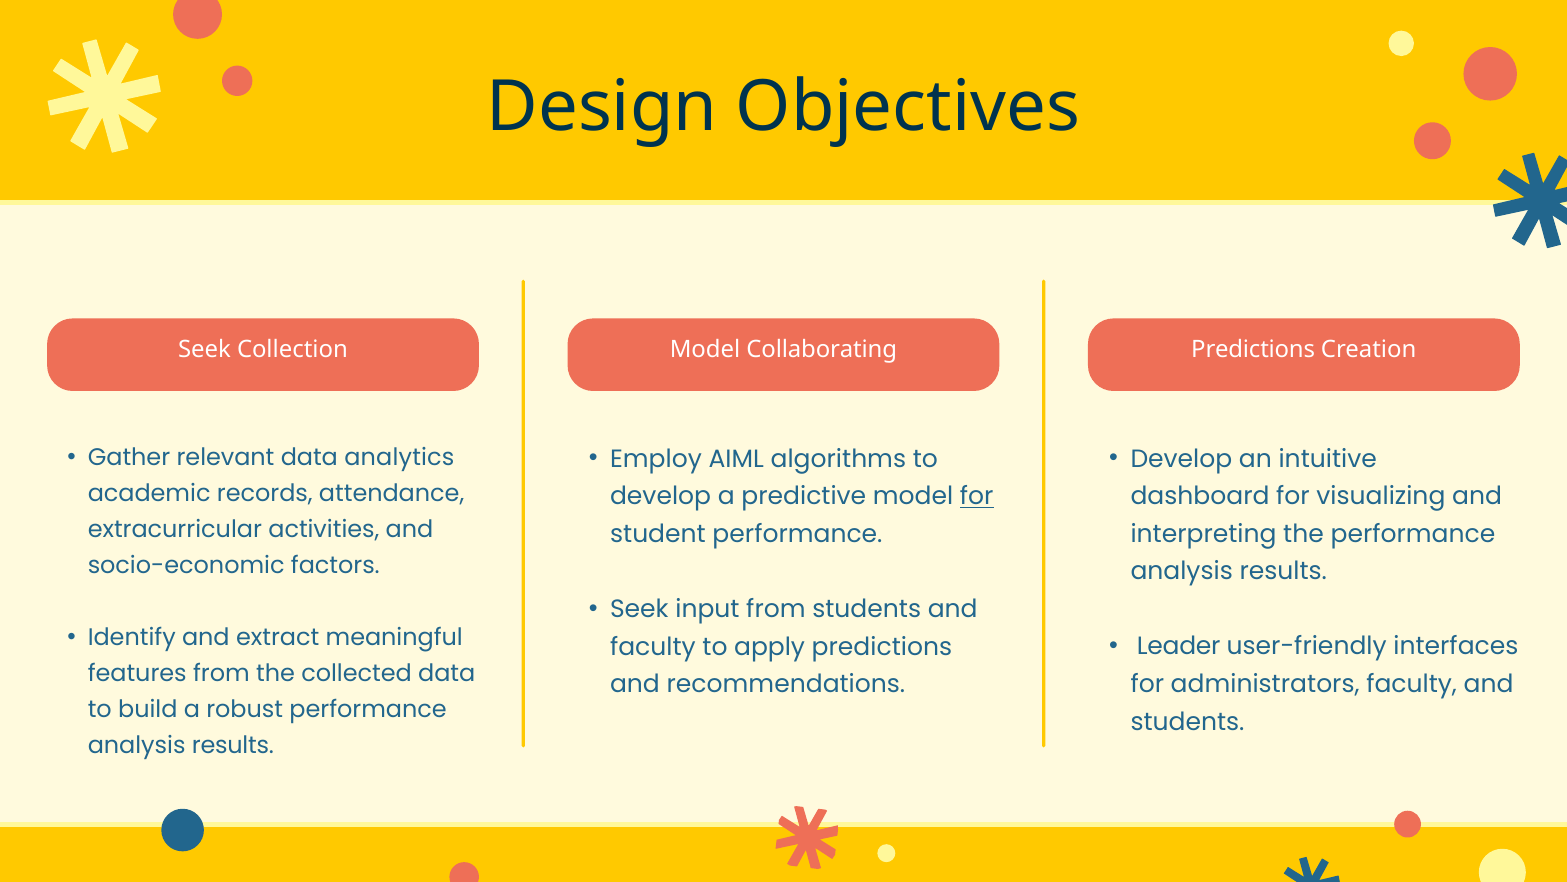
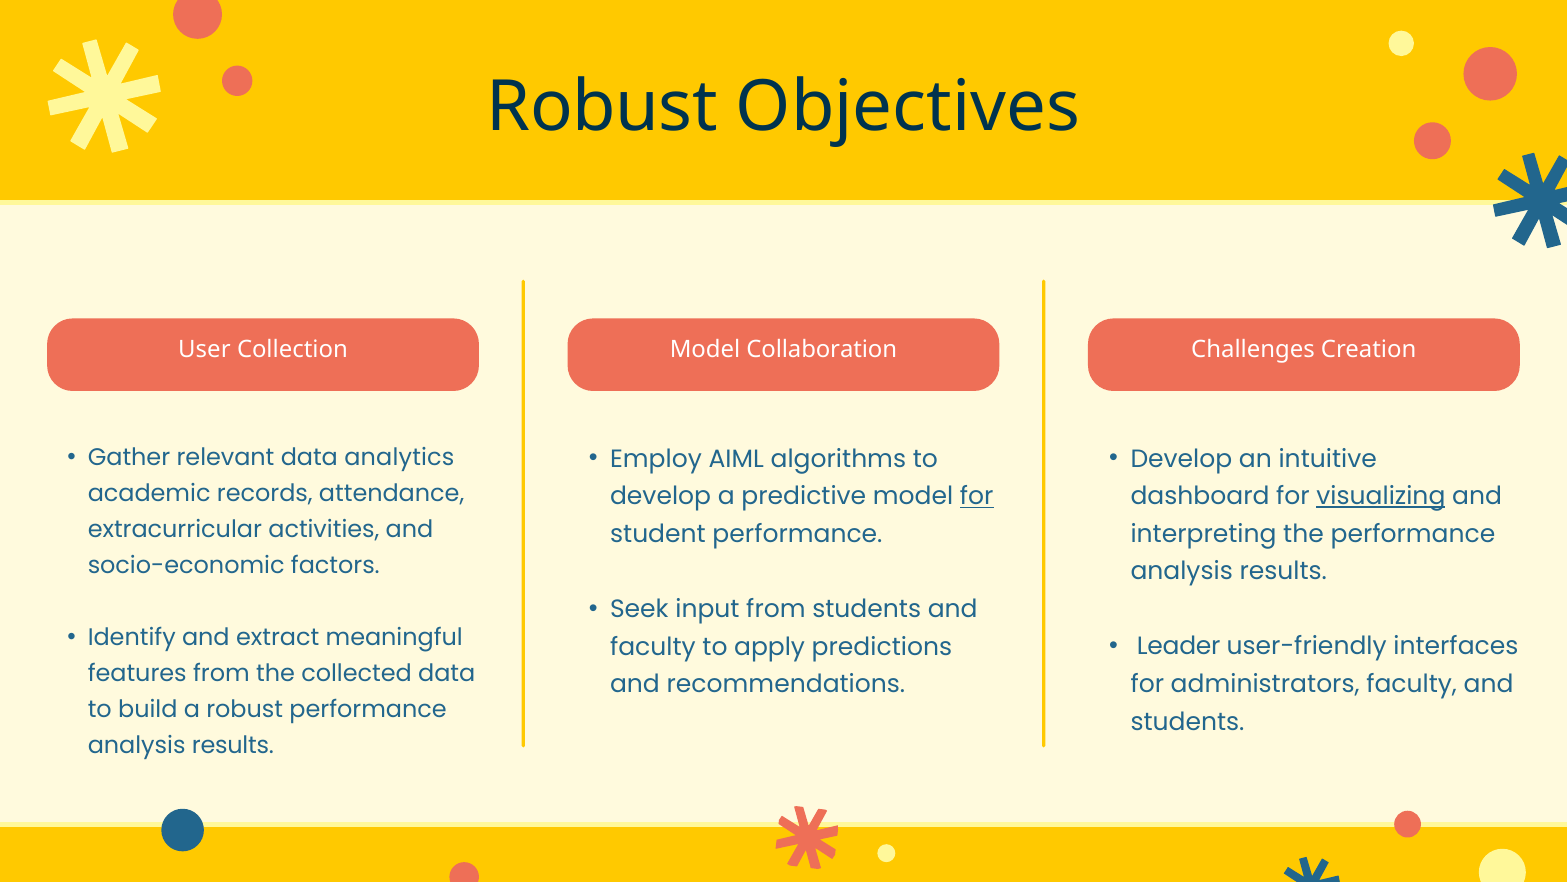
Design at (602, 107): Design -> Robust
Seek at (204, 349): Seek -> User
Collaborating: Collaborating -> Collaboration
Predictions at (1253, 349): Predictions -> Challenges
visualizing underline: none -> present
